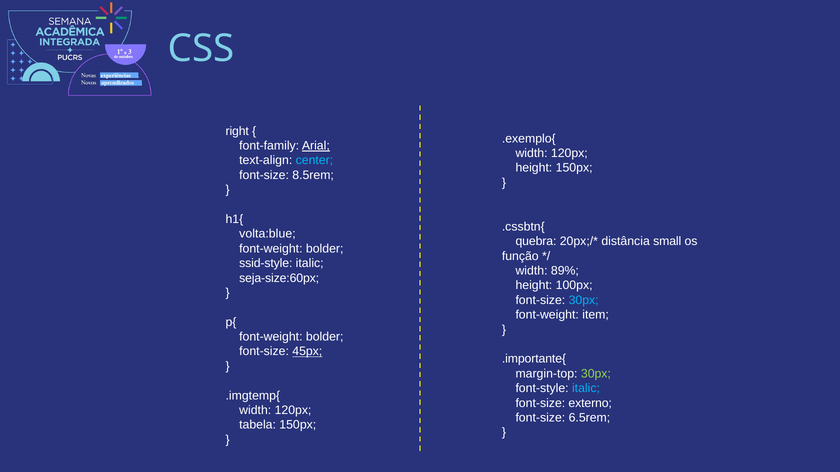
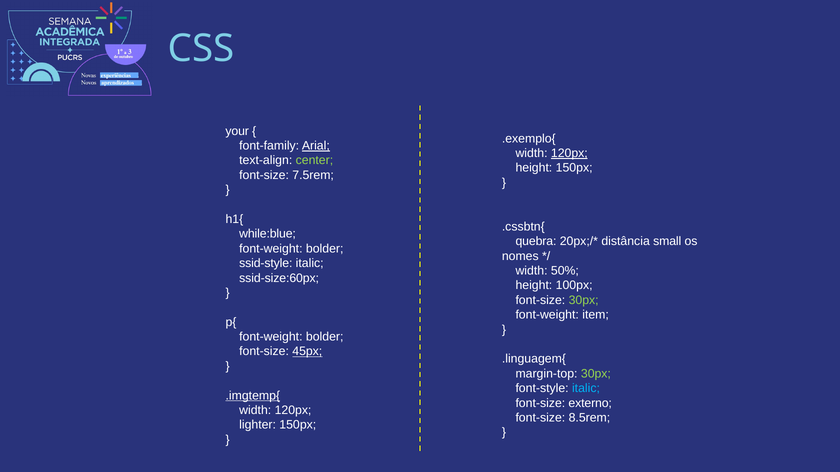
right: right -> your
120px at (569, 153) underline: none -> present
center colour: light blue -> light green
8.5rem: 8.5rem -> 7.5rem
volta:blue: volta:blue -> while:blue
função: função -> nomes
89%: 89% -> 50%
seja-size:60px: seja-size:60px -> ssid-size:60px
30px at (584, 300) colour: light blue -> light green
.importante{: .importante{ -> .linguagem{
.imgtemp{ underline: none -> present
6.5rem: 6.5rem -> 8.5rem
tabela: tabela -> lighter
